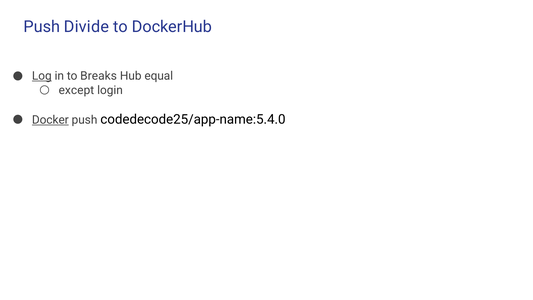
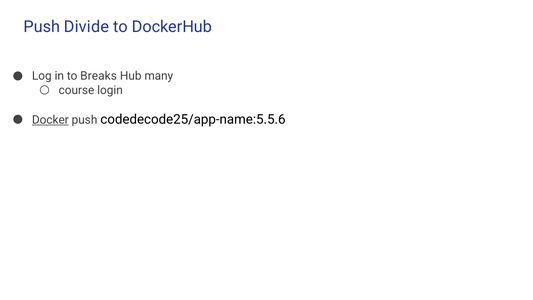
Log underline: present -> none
equal: equal -> many
except: except -> course
codedecode25/app-name:5.4.0: codedecode25/app-name:5.4.0 -> codedecode25/app-name:5.5.6
